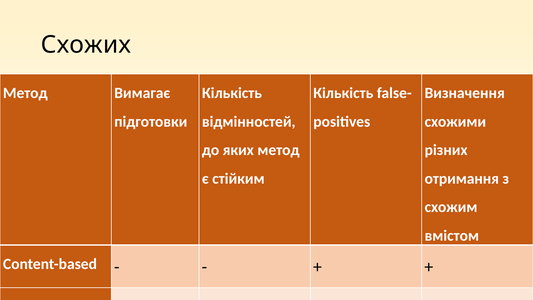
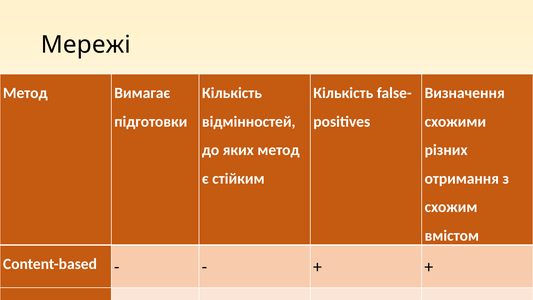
Схожих: Схожих -> Мережі
